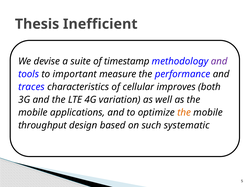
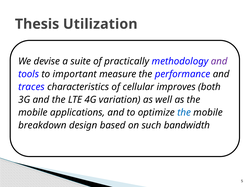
Inefficient: Inefficient -> Utilization
timestamp: timestamp -> practically
the at (184, 112) colour: orange -> blue
throughput: throughput -> breakdown
systematic: systematic -> bandwidth
